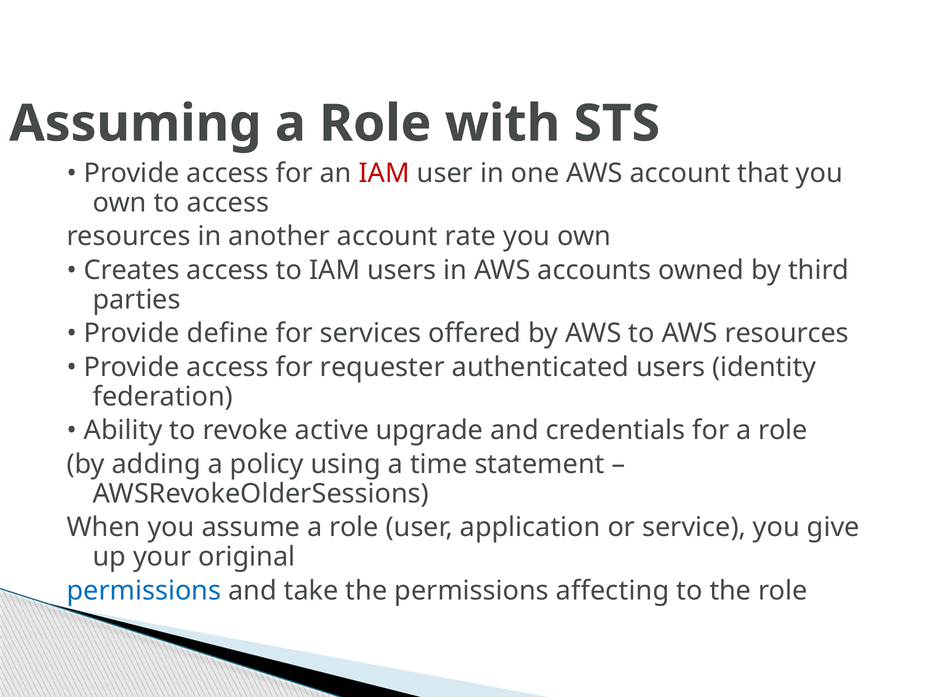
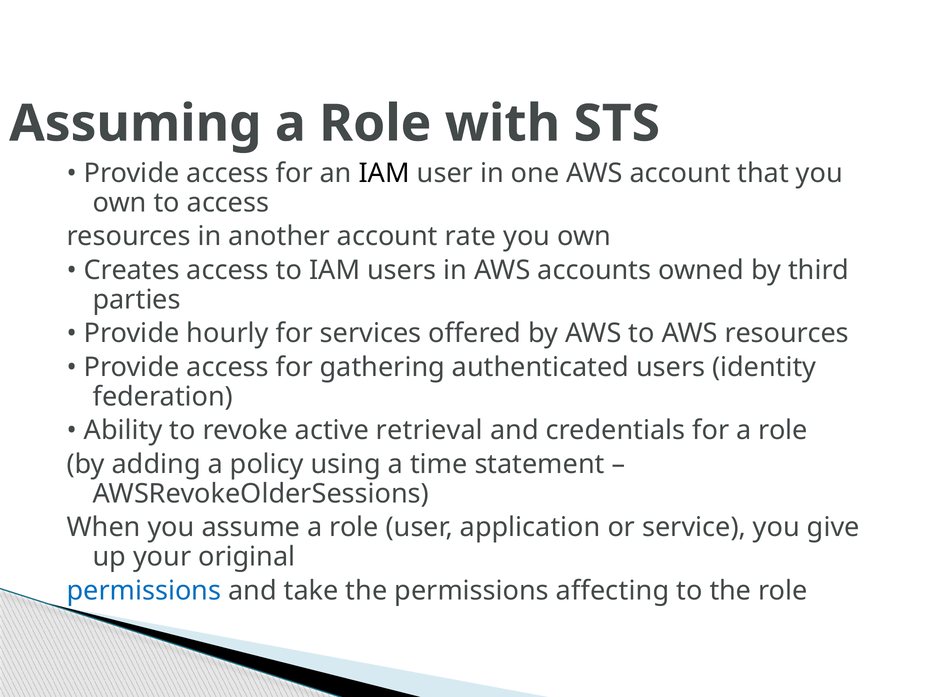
IAM at (384, 173) colour: red -> black
define: define -> hourly
requester: requester -> gathering
upgrade: upgrade -> retrieval
